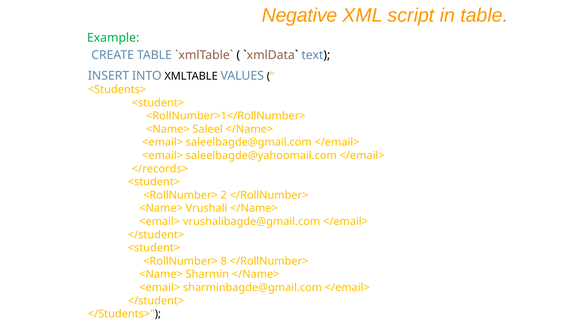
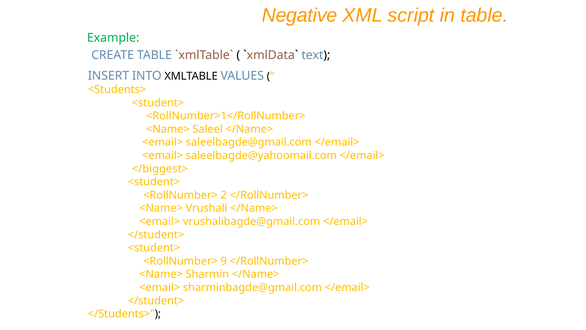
</records>: </records> -> </biggest>
8: 8 -> 9
